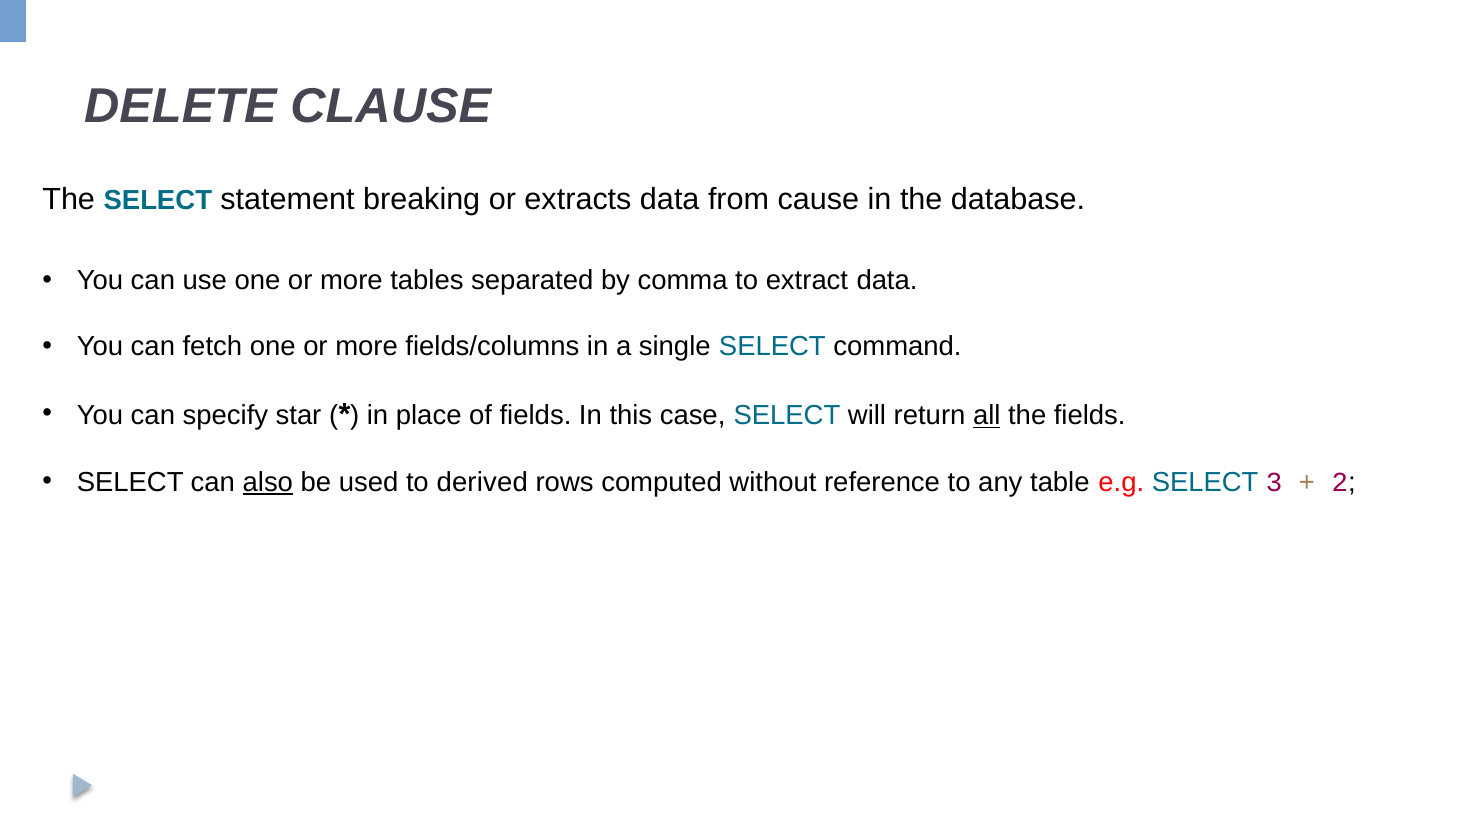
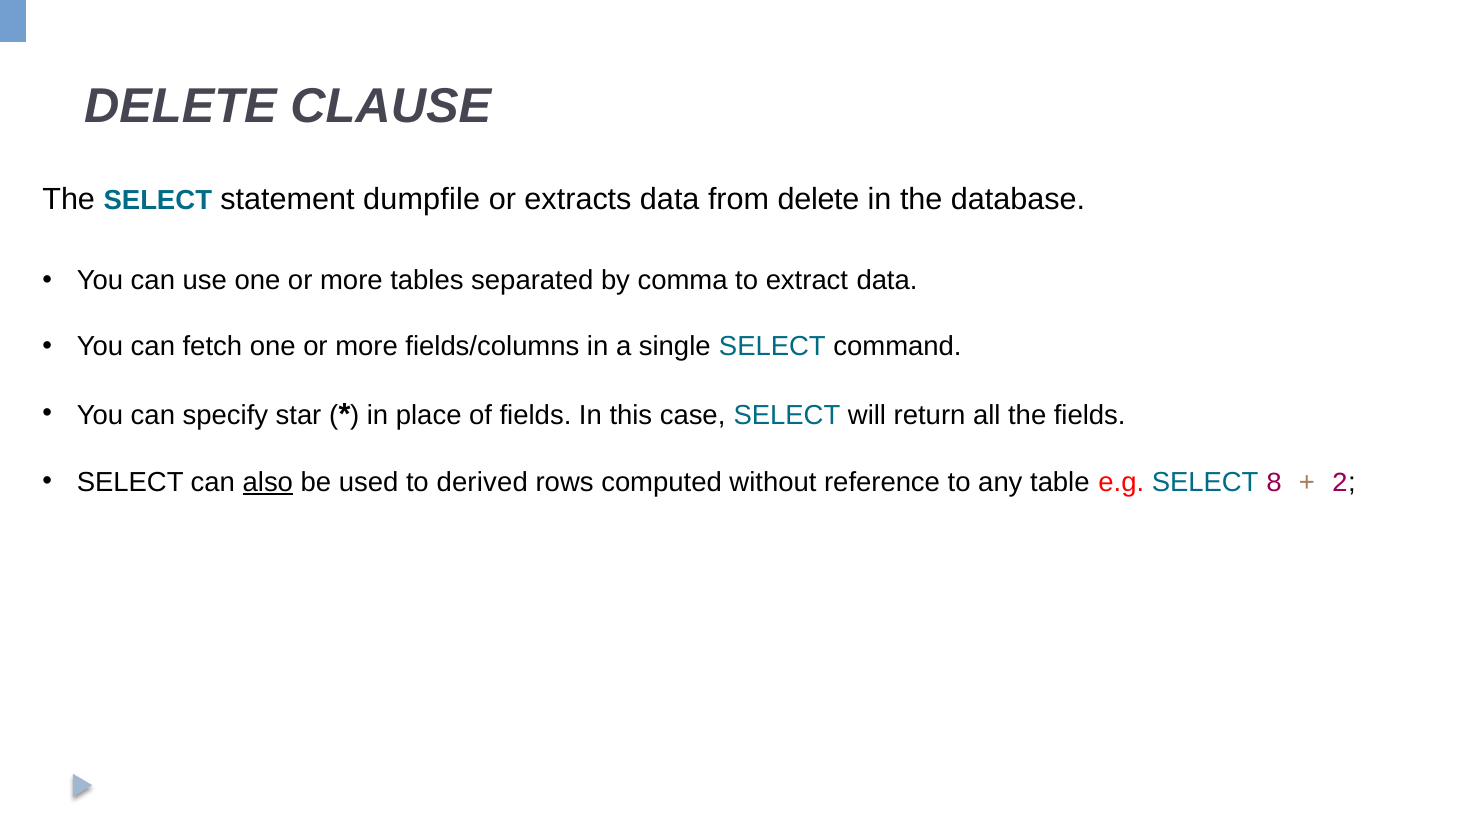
breaking: breaking -> dumpfile
from cause: cause -> delete
all underline: present -> none
3: 3 -> 8
